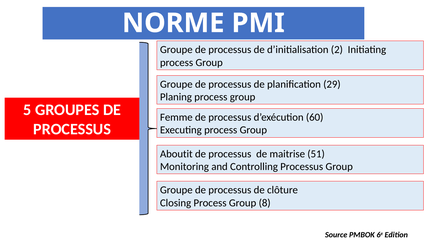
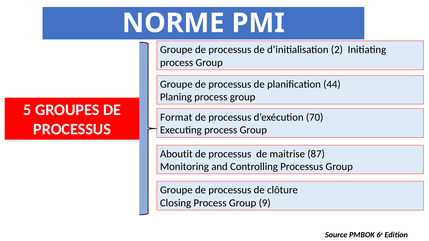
29: 29 -> 44
Femme: Femme -> Format
60: 60 -> 70
51: 51 -> 87
8: 8 -> 9
